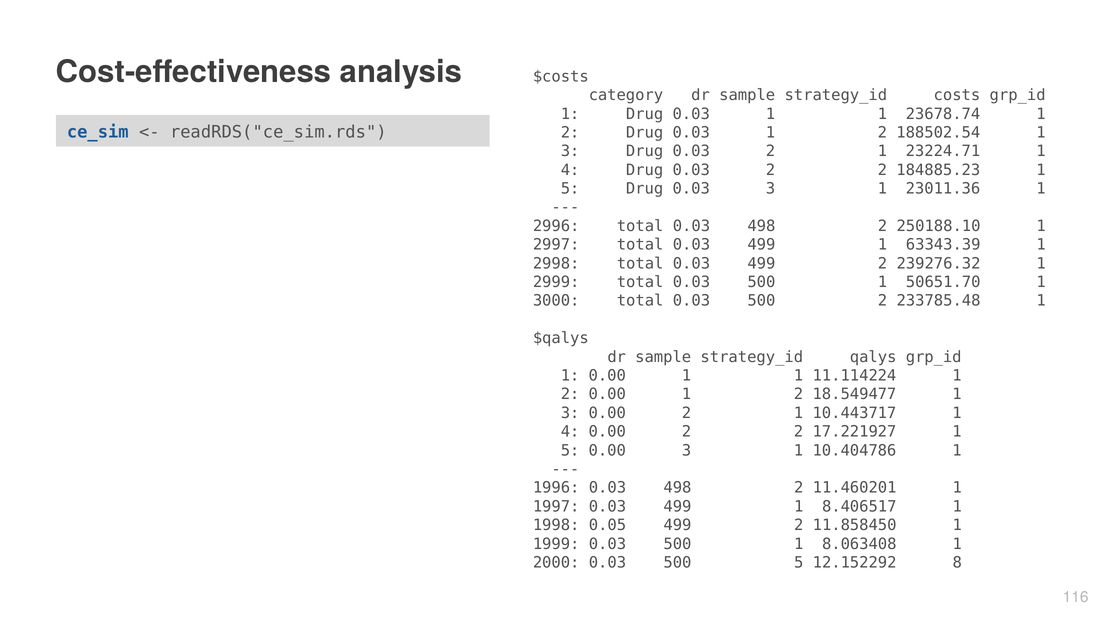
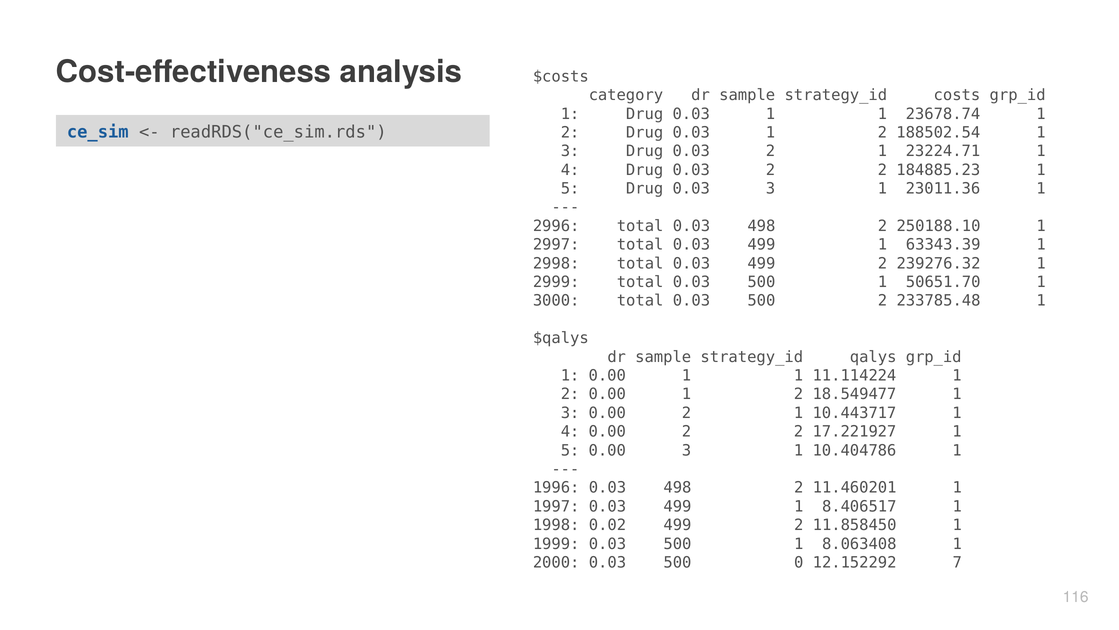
0.05: 0.05 -> 0.02
500 5: 5 -> 0
8: 8 -> 7
